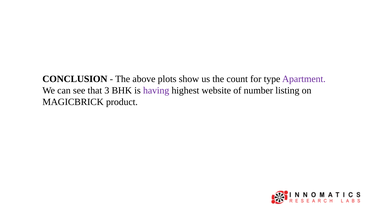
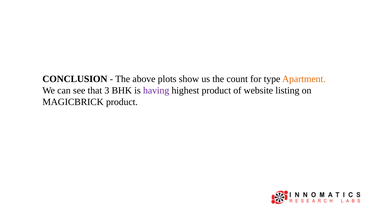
Apartment colour: purple -> orange
highest website: website -> product
number: number -> website
